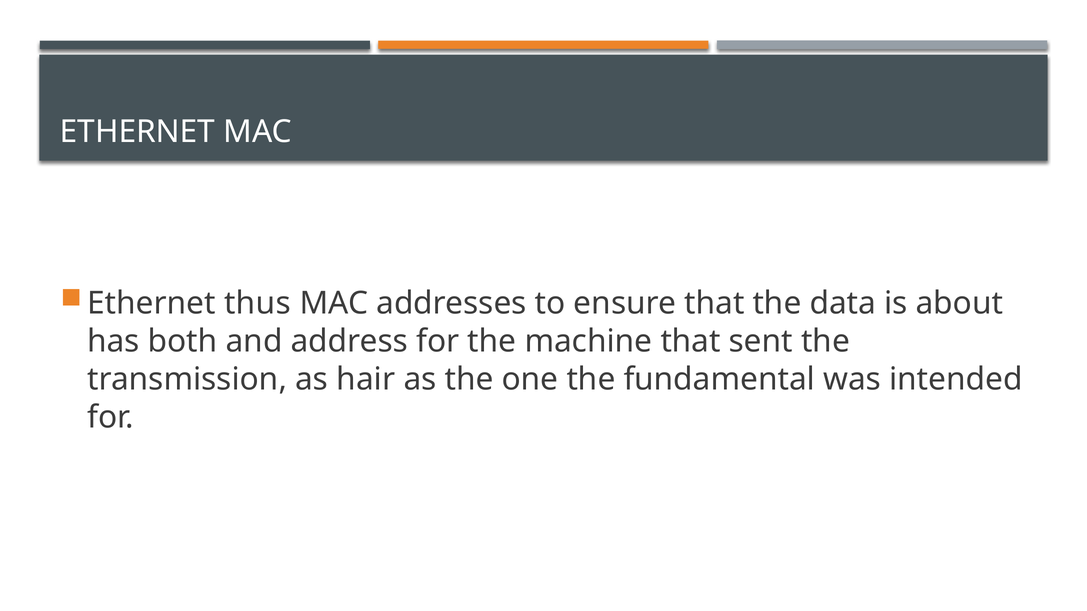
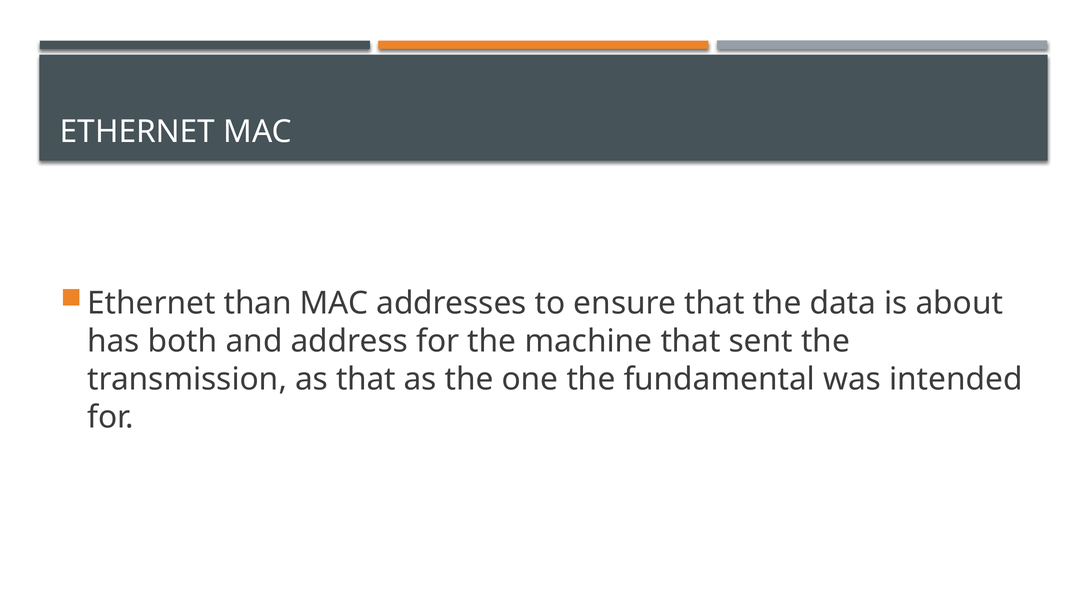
thus: thus -> than
as hair: hair -> that
